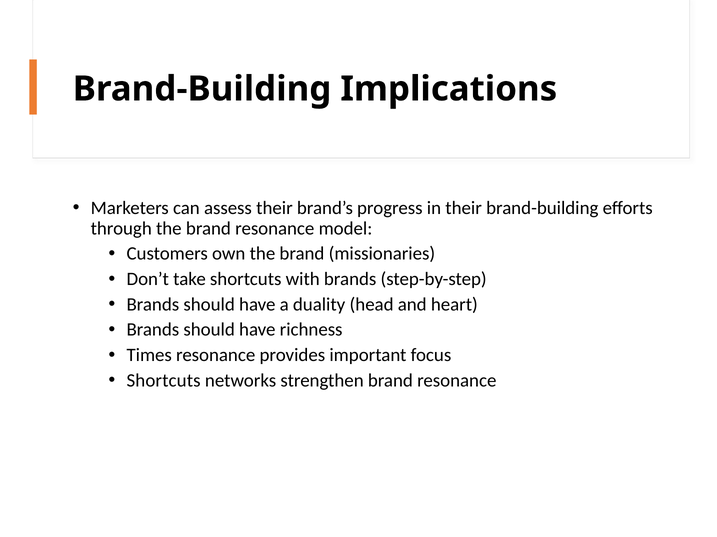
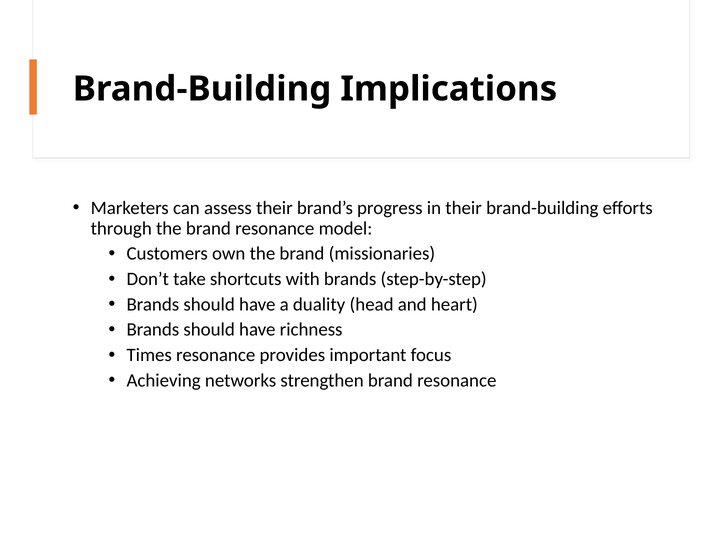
Shortcuts at (164, 381): Shortcuts -> Achieving
